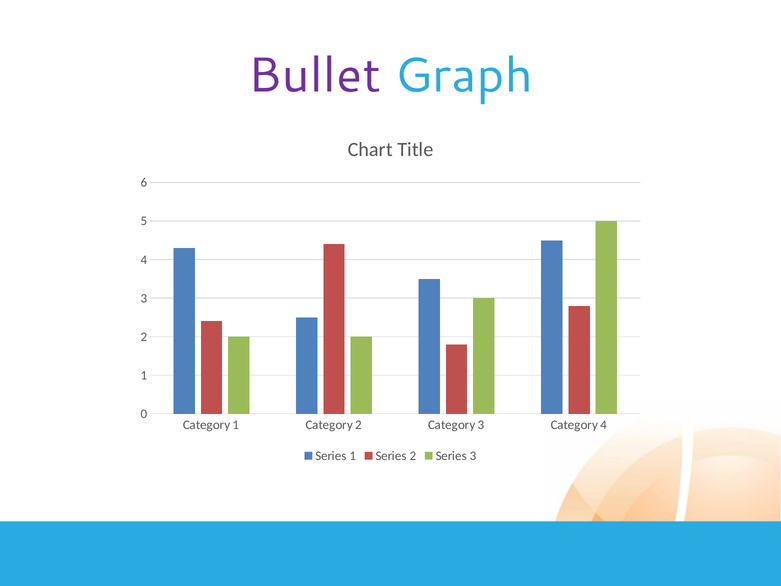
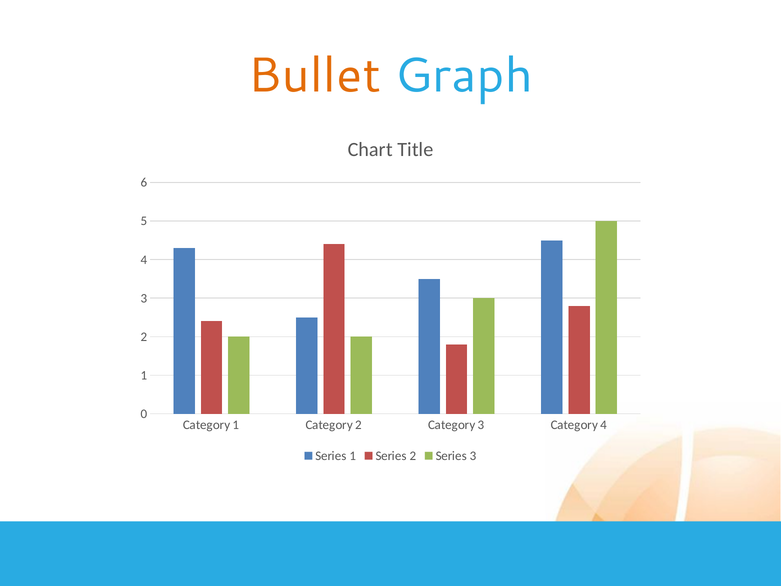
Bullet colour: purple -> orange
